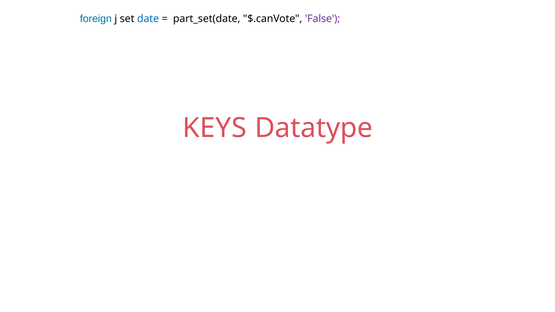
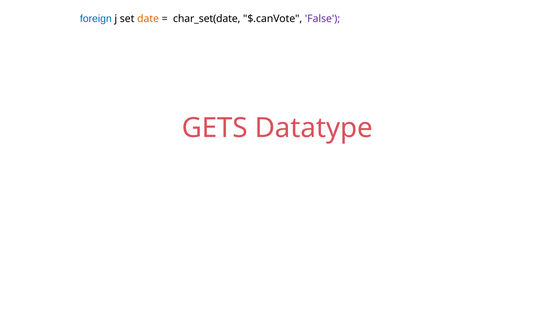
date colour: blue -> orange
part_set(date: part_set(date -> char_set(date
KEYS: KEYS -> GETS
